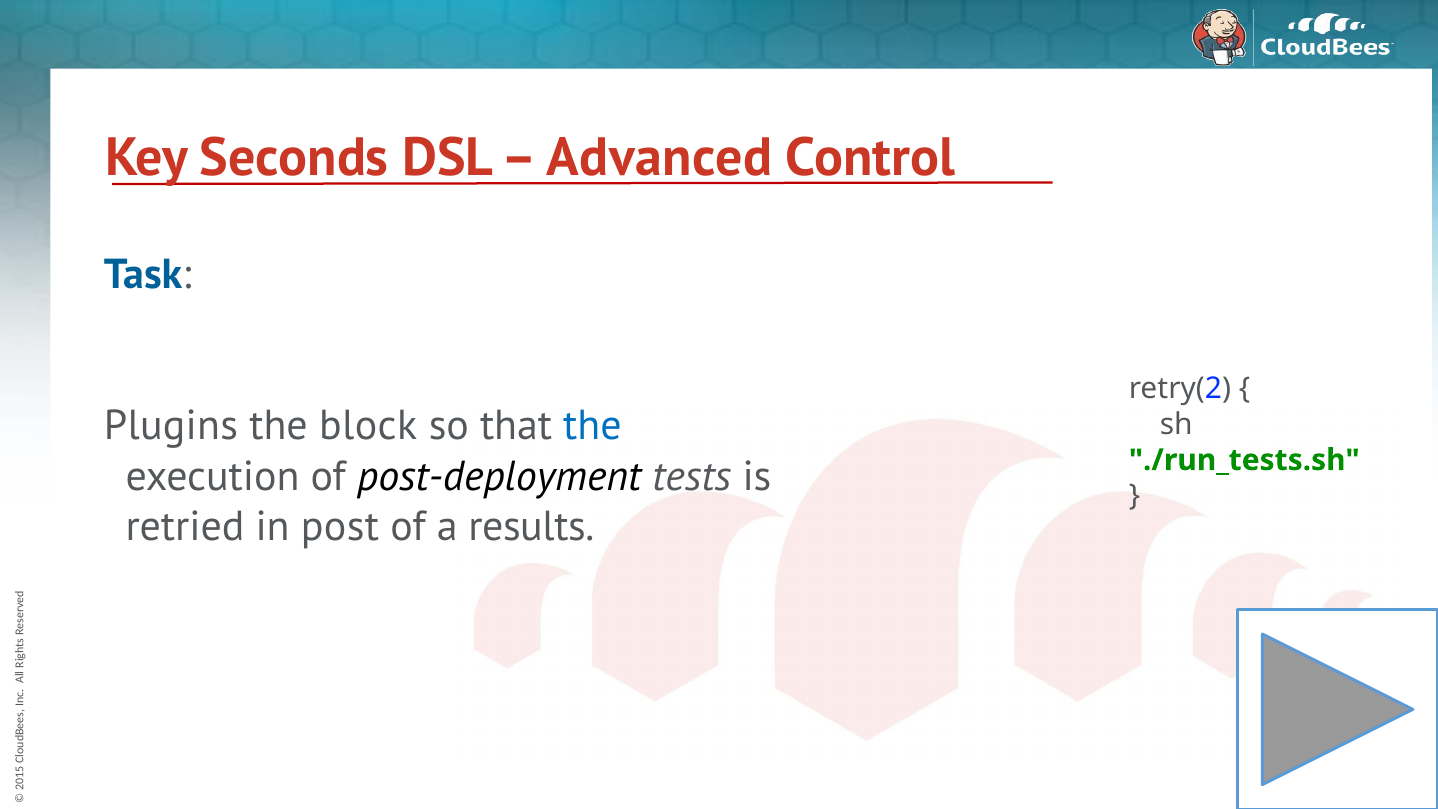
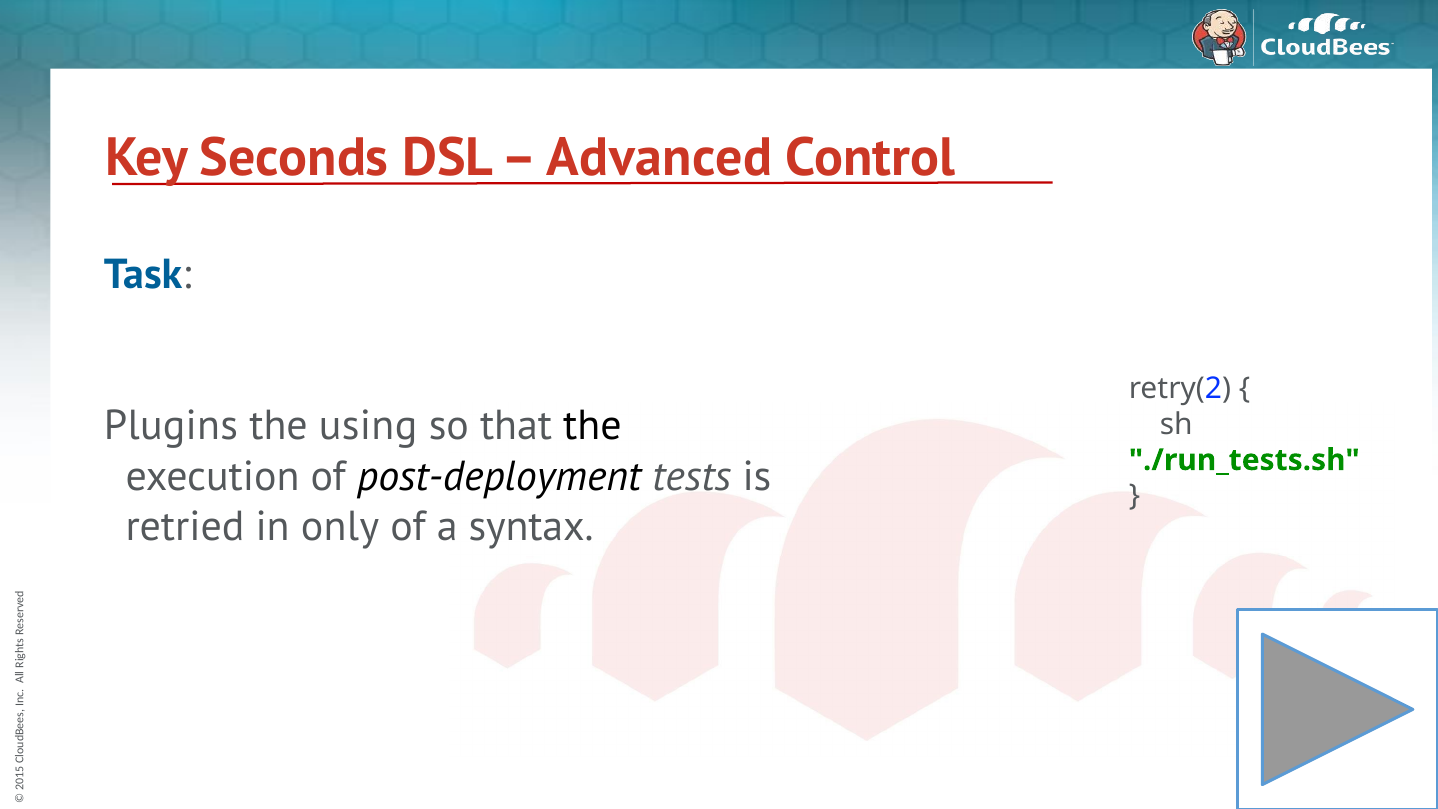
block: block -> using
the at (592, 426) colour: blue -> black
post: post -> only
results: results -> syntax
